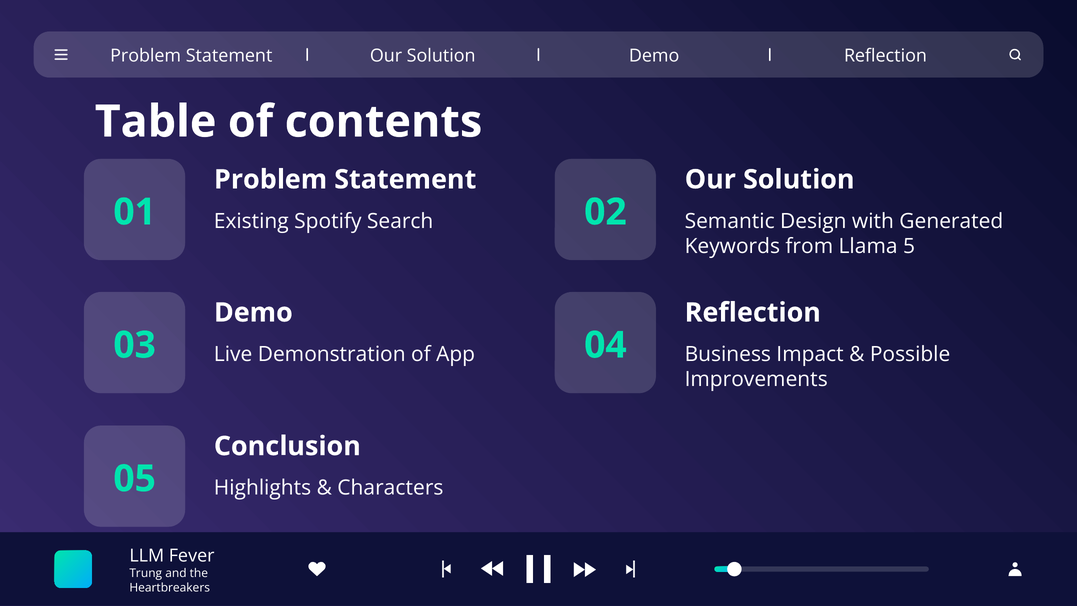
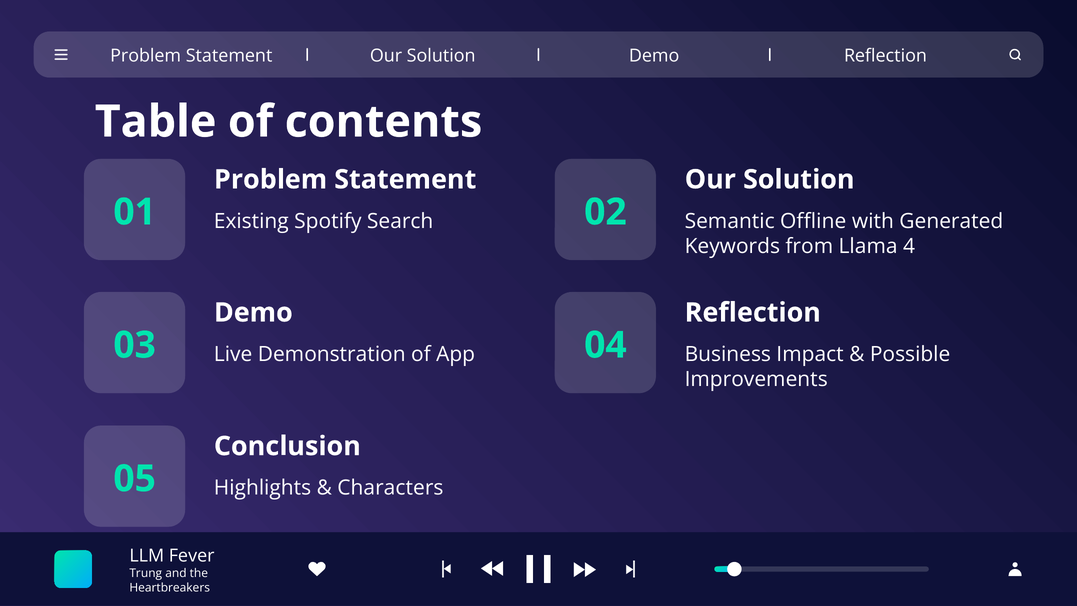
Design: Design -> Offline
5: 5 -> 4
